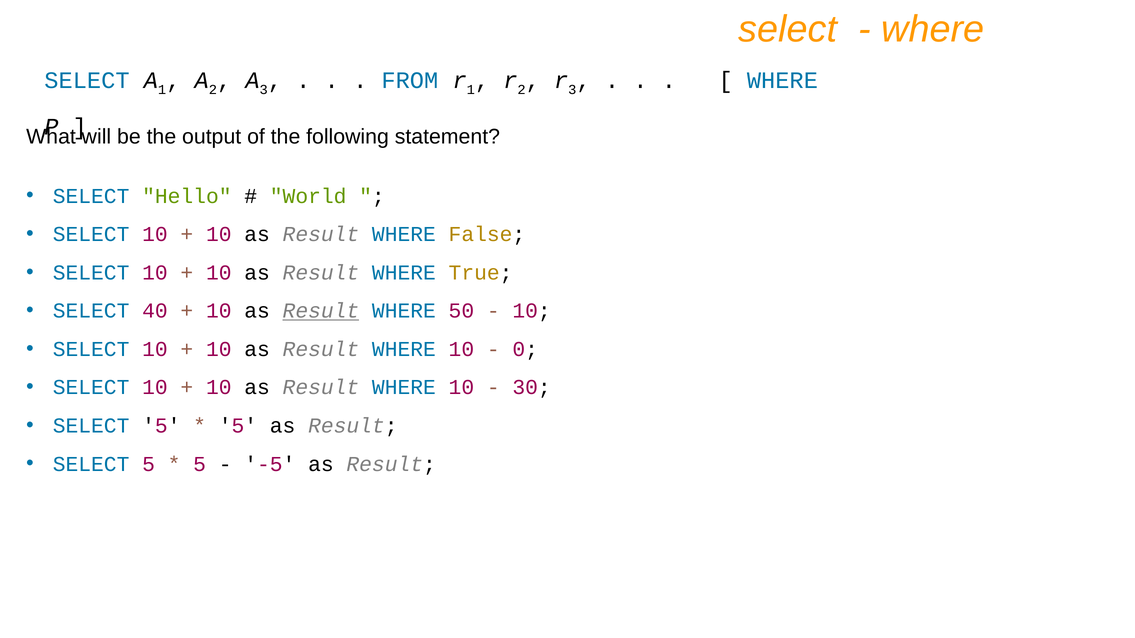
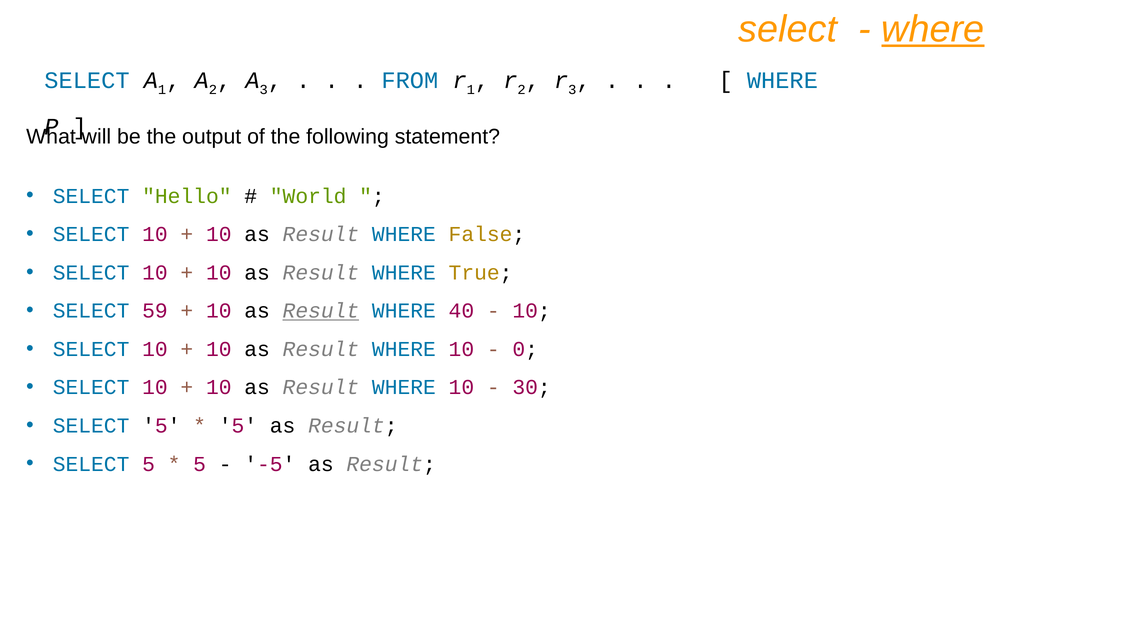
where at (933, 30) underline: none -> present
40: 40 -> 59
50: 50 -> 40
